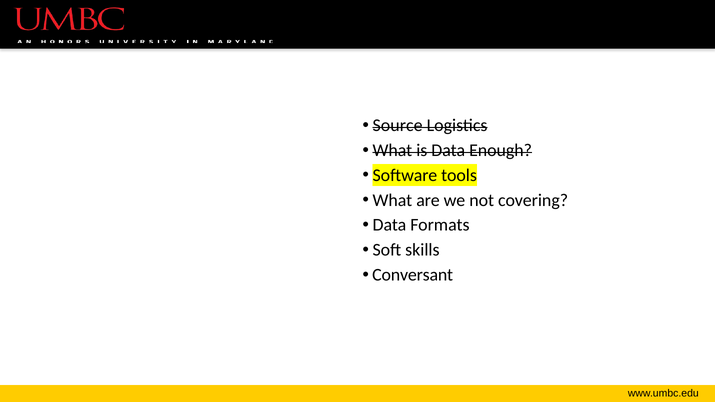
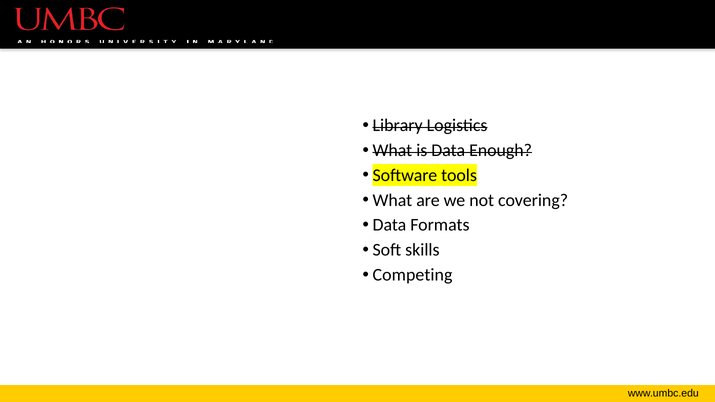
Source: Source -> Library
Conversant: Conversant -> Competing
